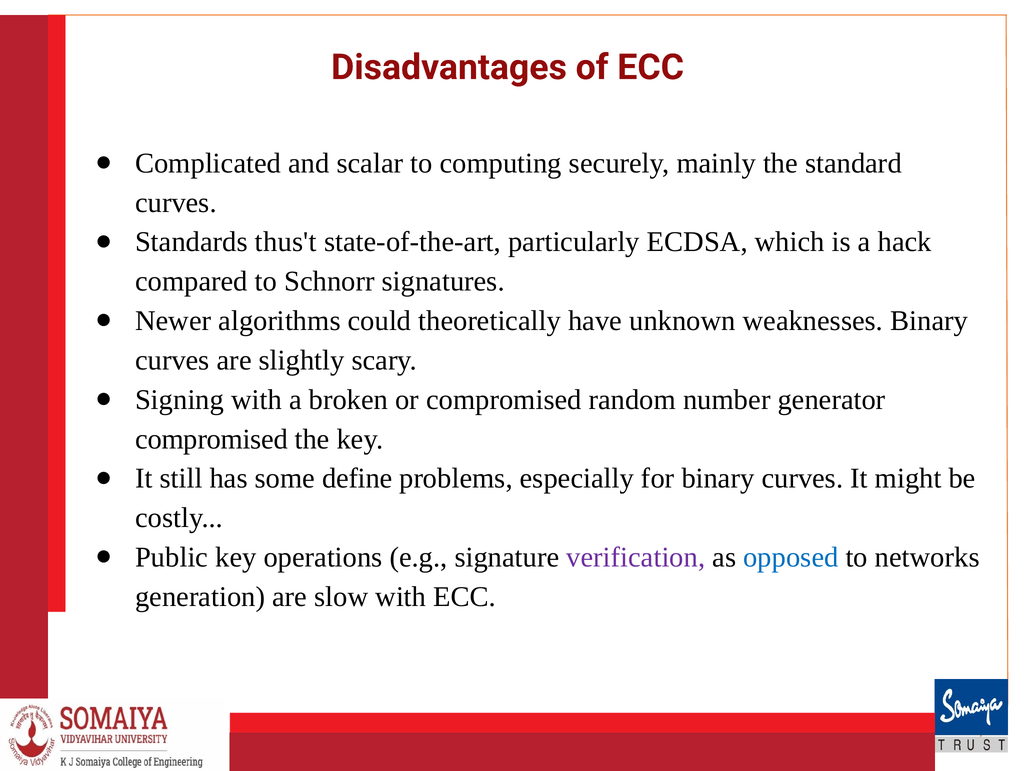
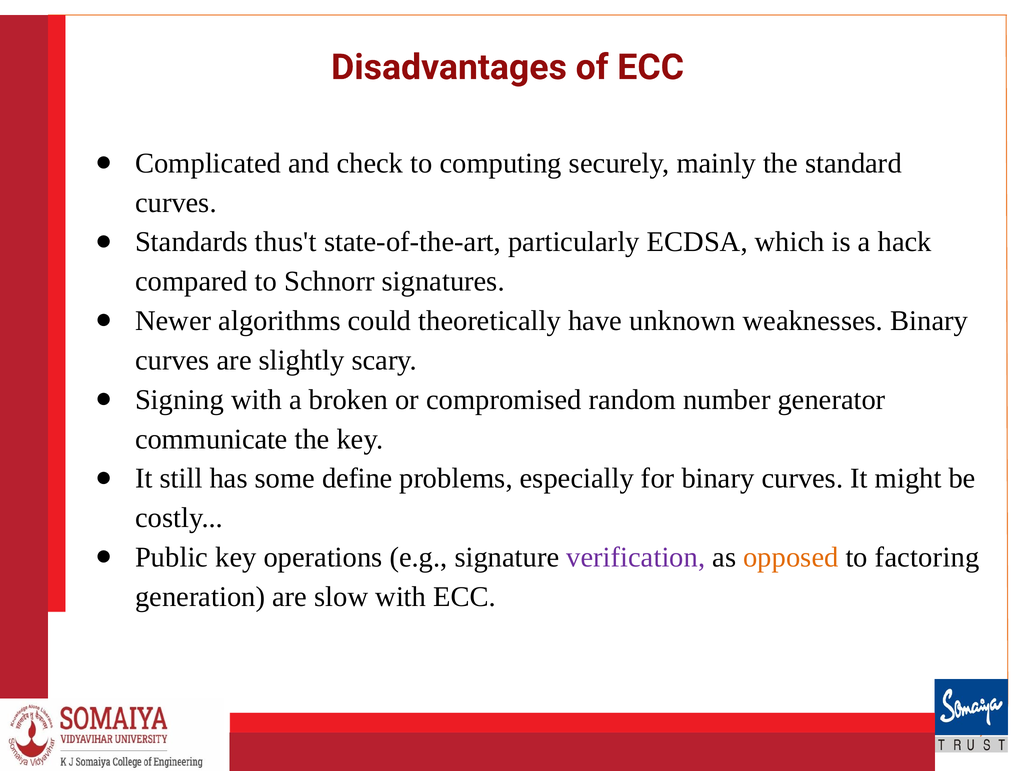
scalar: scalar -> check
compromised at (211, 439): compromised -> communicate
opposed colour: blue -> orange
networks: networks -> factoring
